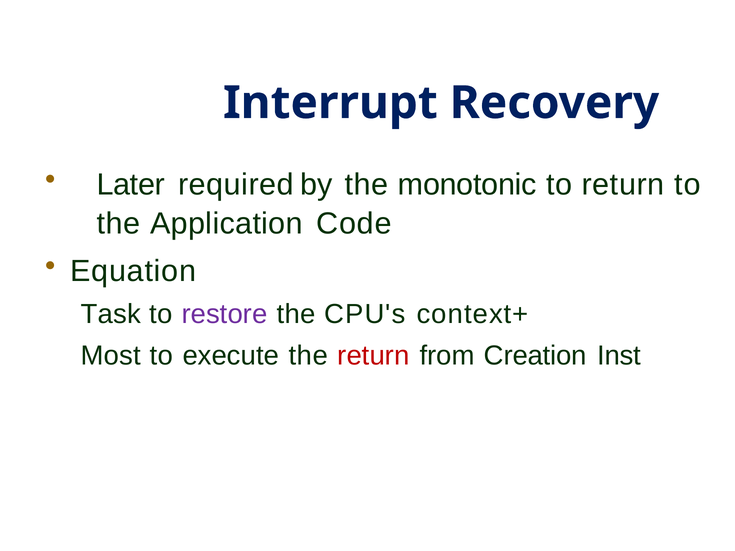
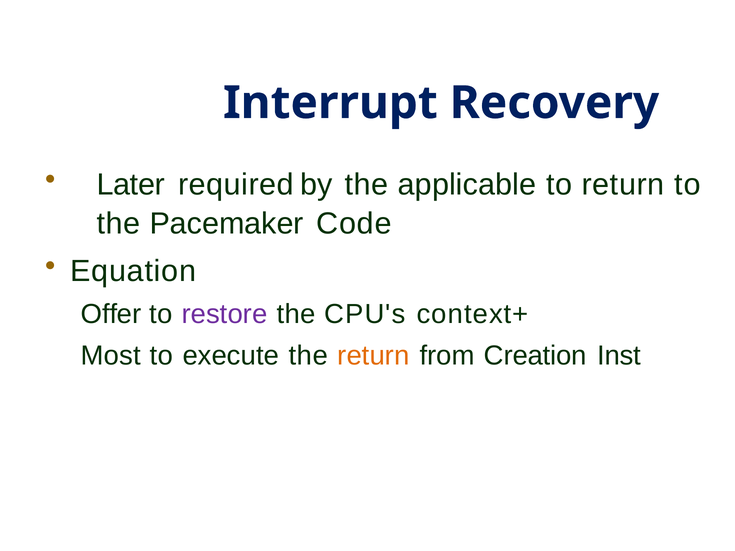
monotonic: monotonic -> applicable
Application: Application -> Pacemaker
Task: Task -> Offer
return at (373, 356) colour: red -> orange
